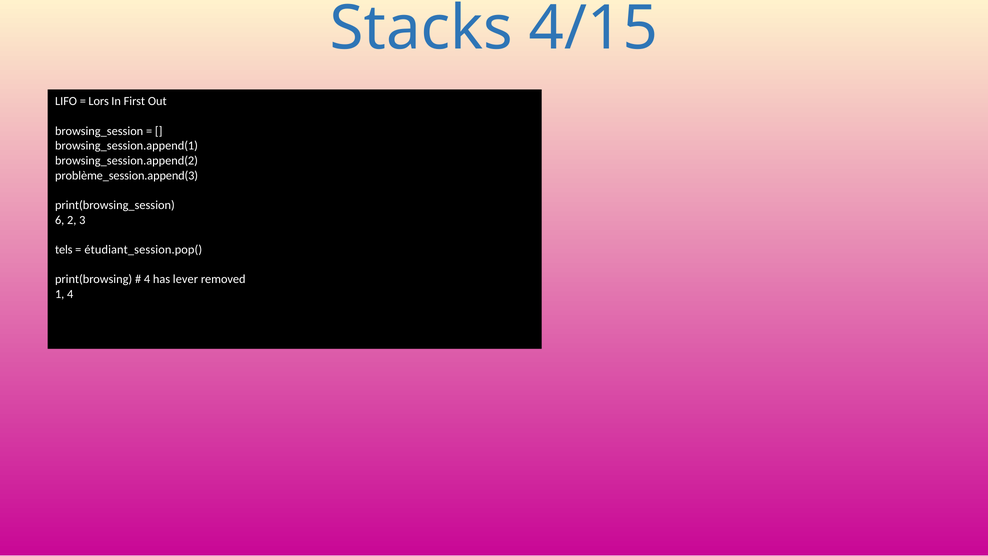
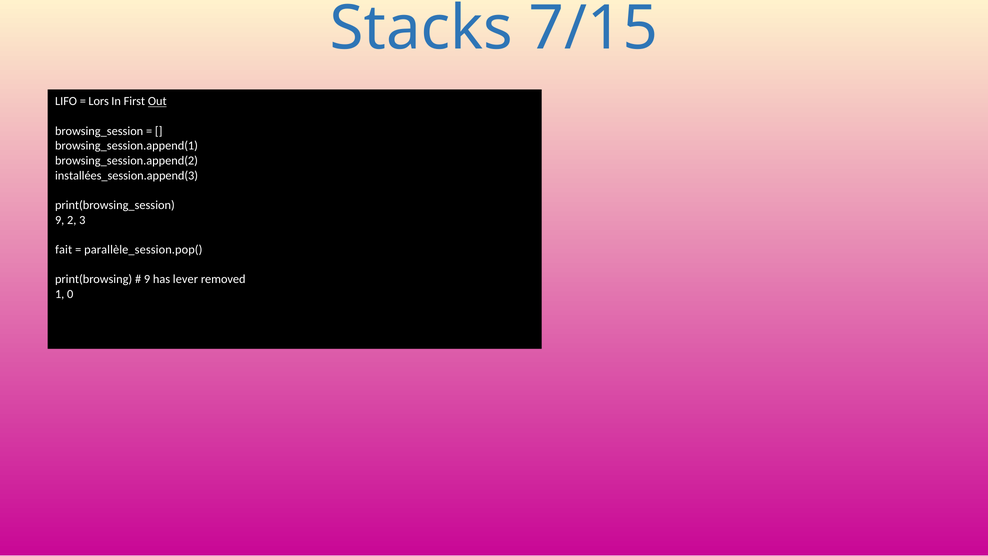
4/15: 4/15 -> 7/15
Out underline: none -> present
problème_session.append(3: problème_session.append(3 -> installées_session.append(3
6 at (60, 220): 6 -> 9
tels: tels -> fait
étudiant_session.pop(: étudiant_session.pop( -> parallèle_session.pop(
4 at (147, 279): 4 -> 9
1 4: 4 -> 0
